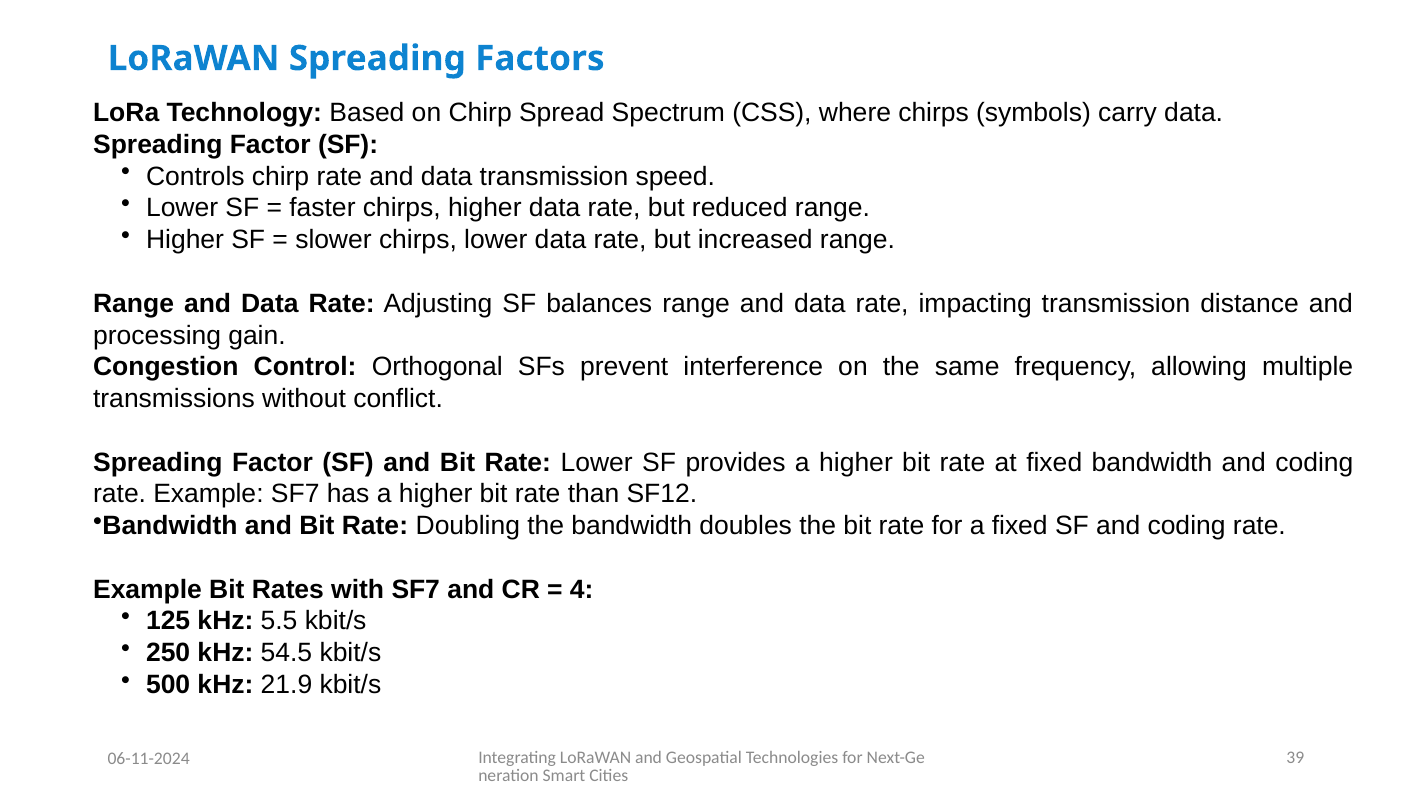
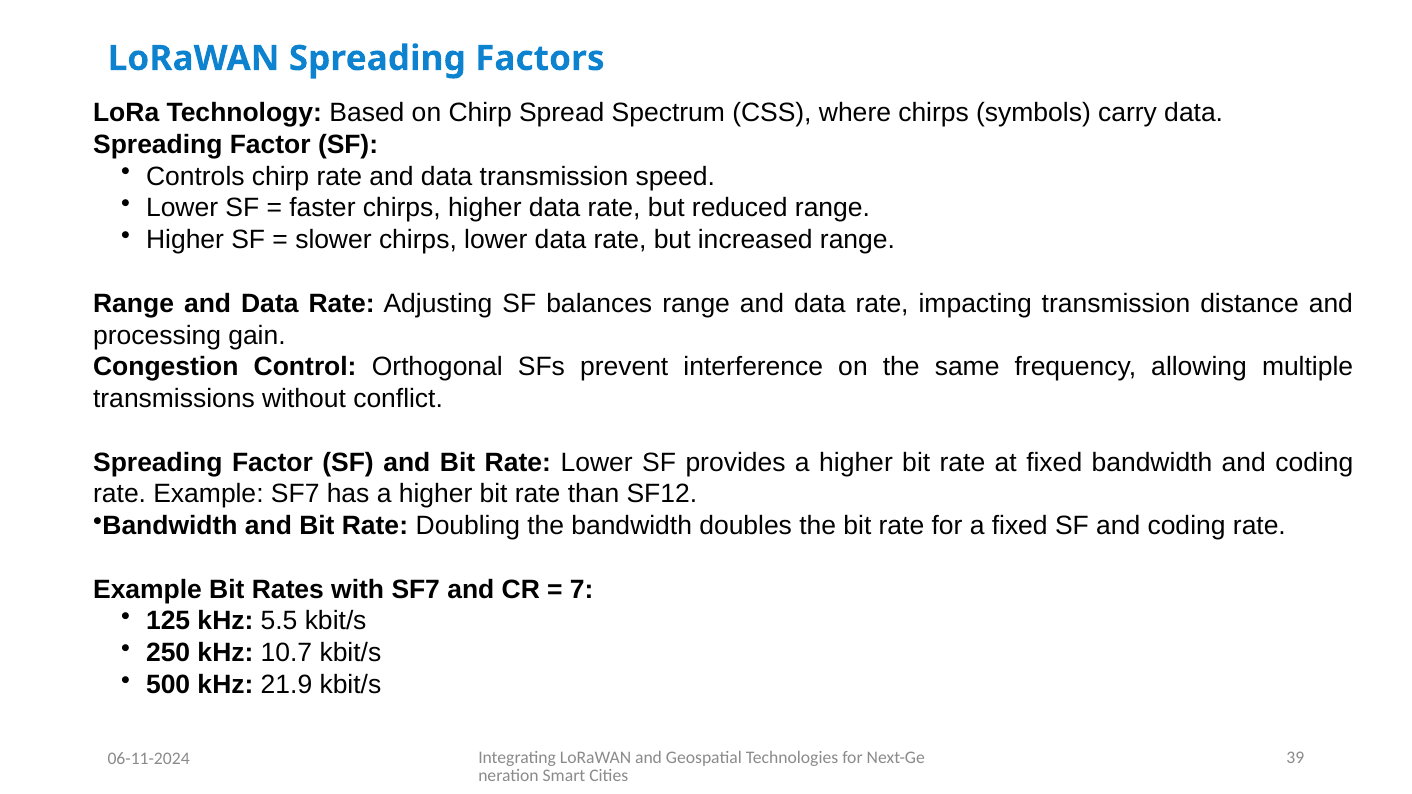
4: 4 -> 7
54.5: 54.5 -> 10.7
